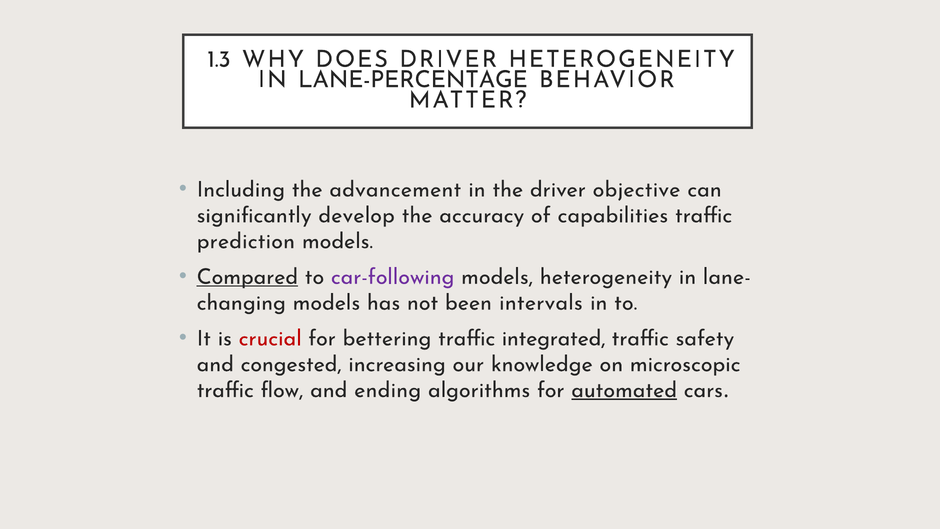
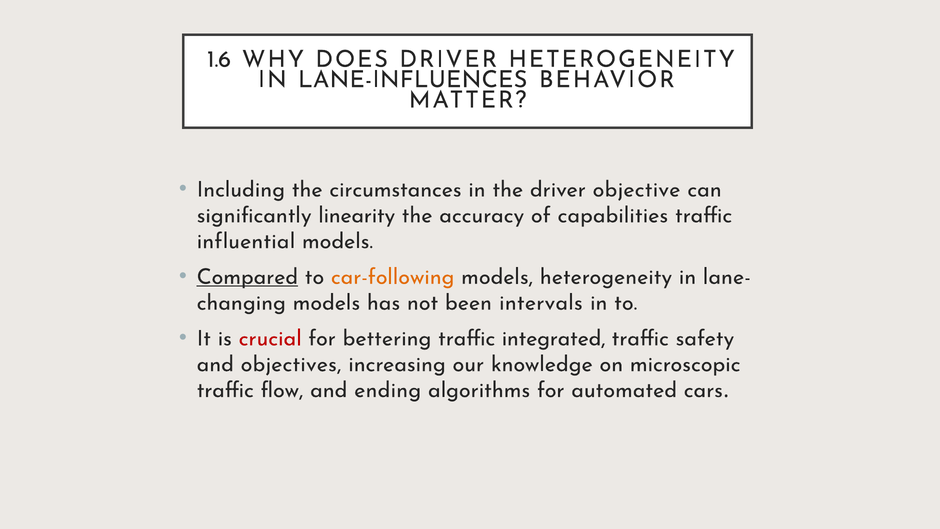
1.3: 1.3 -> 1.6
LANE-PERCENTAGE: LANE-PERCENTAGE -> LANE-INFLUENCES
advancement: advancement -> circumstances
develop: develop -> linearity
prediction: prediction -> influential
car-following colour: purple -> orange
congested: congested -> objectives
automated underline: present -> none
